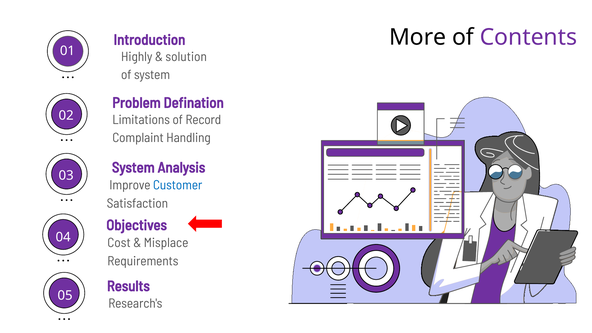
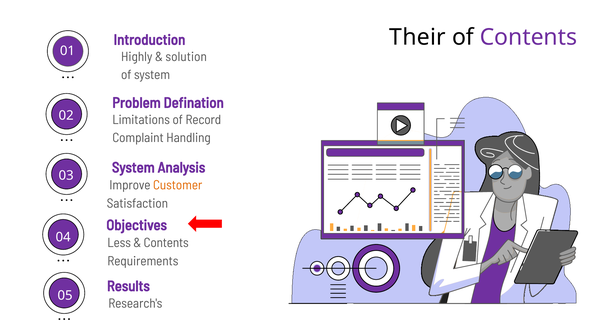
More: More -> Their
Customer colour: blue -> orange
Cost: Cost -> Less
Misplace at (166, 243): Misplace -> Contents
